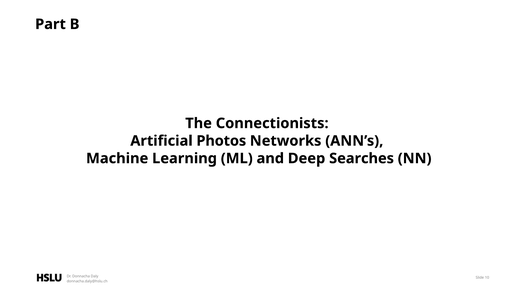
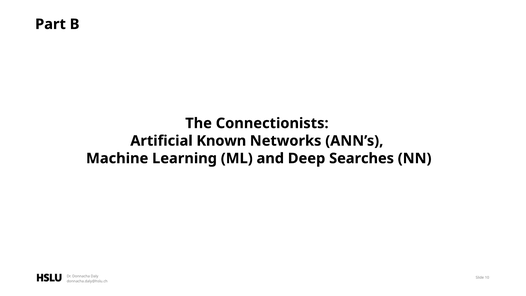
Photos: Photos -> Known
